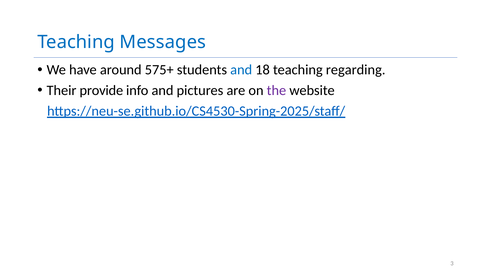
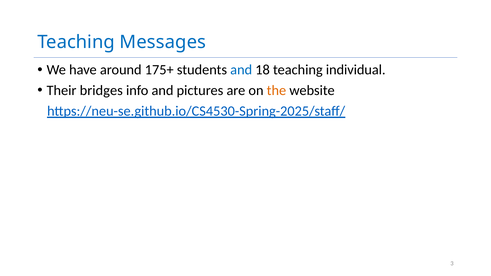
575+: 575+ -> 175+
regarding: regarding -> individual
provide: provide -> bridges
the colour: purple -> orange
